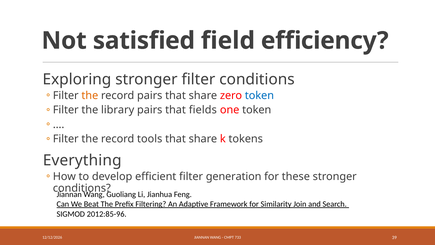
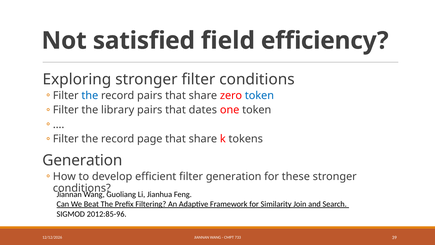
the at (90, 95) colour: orange -> blue
fields: fields -> dates
tools: tools -> page
Everything at (82, 160): Everything -> Generation
